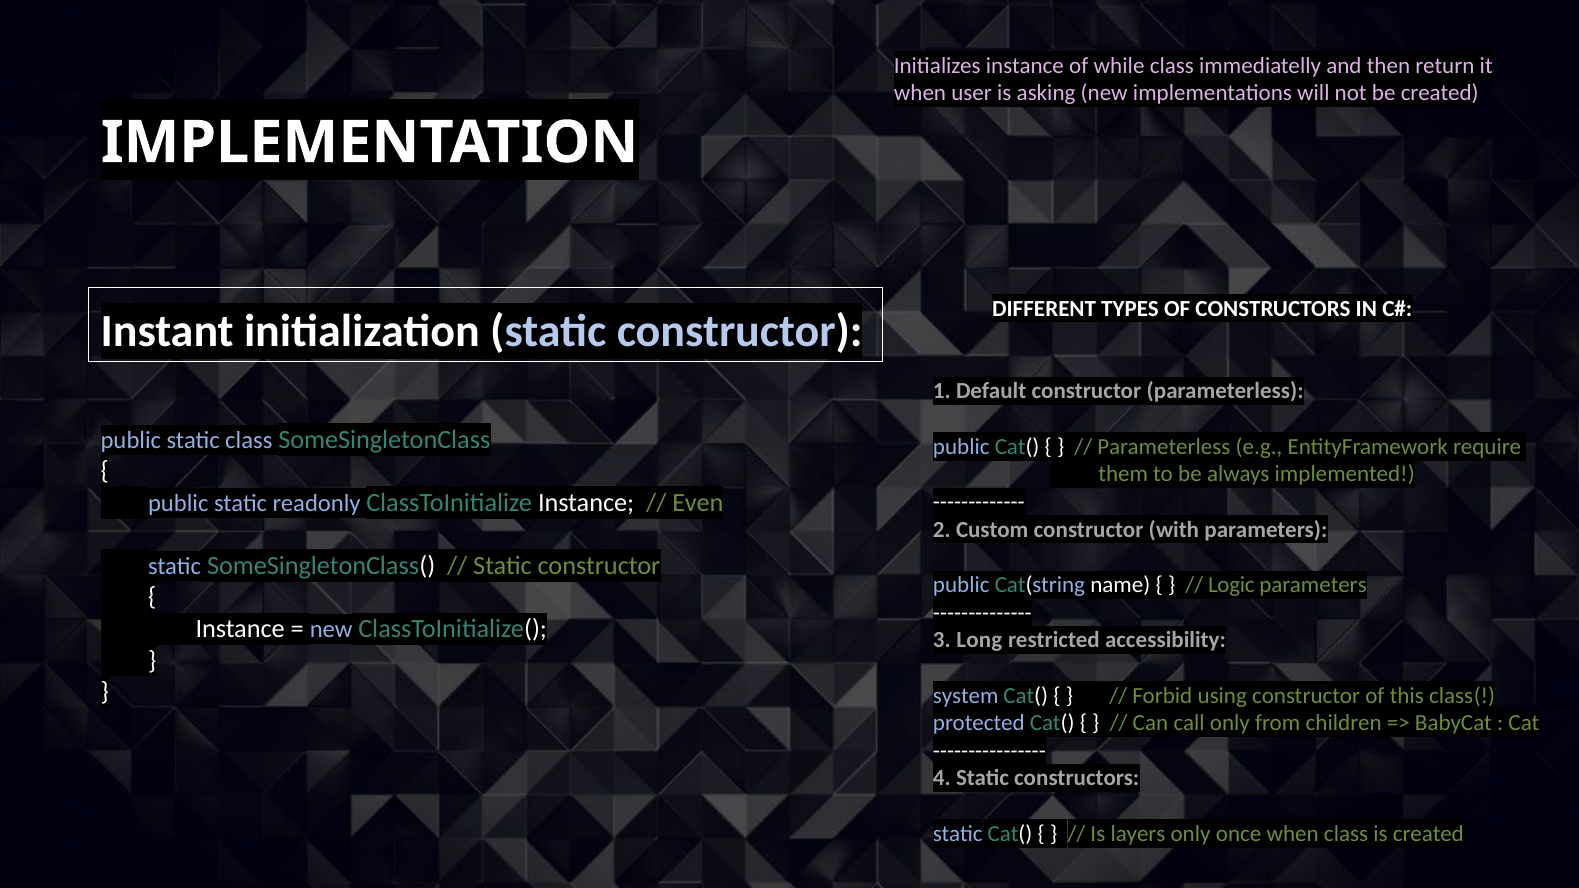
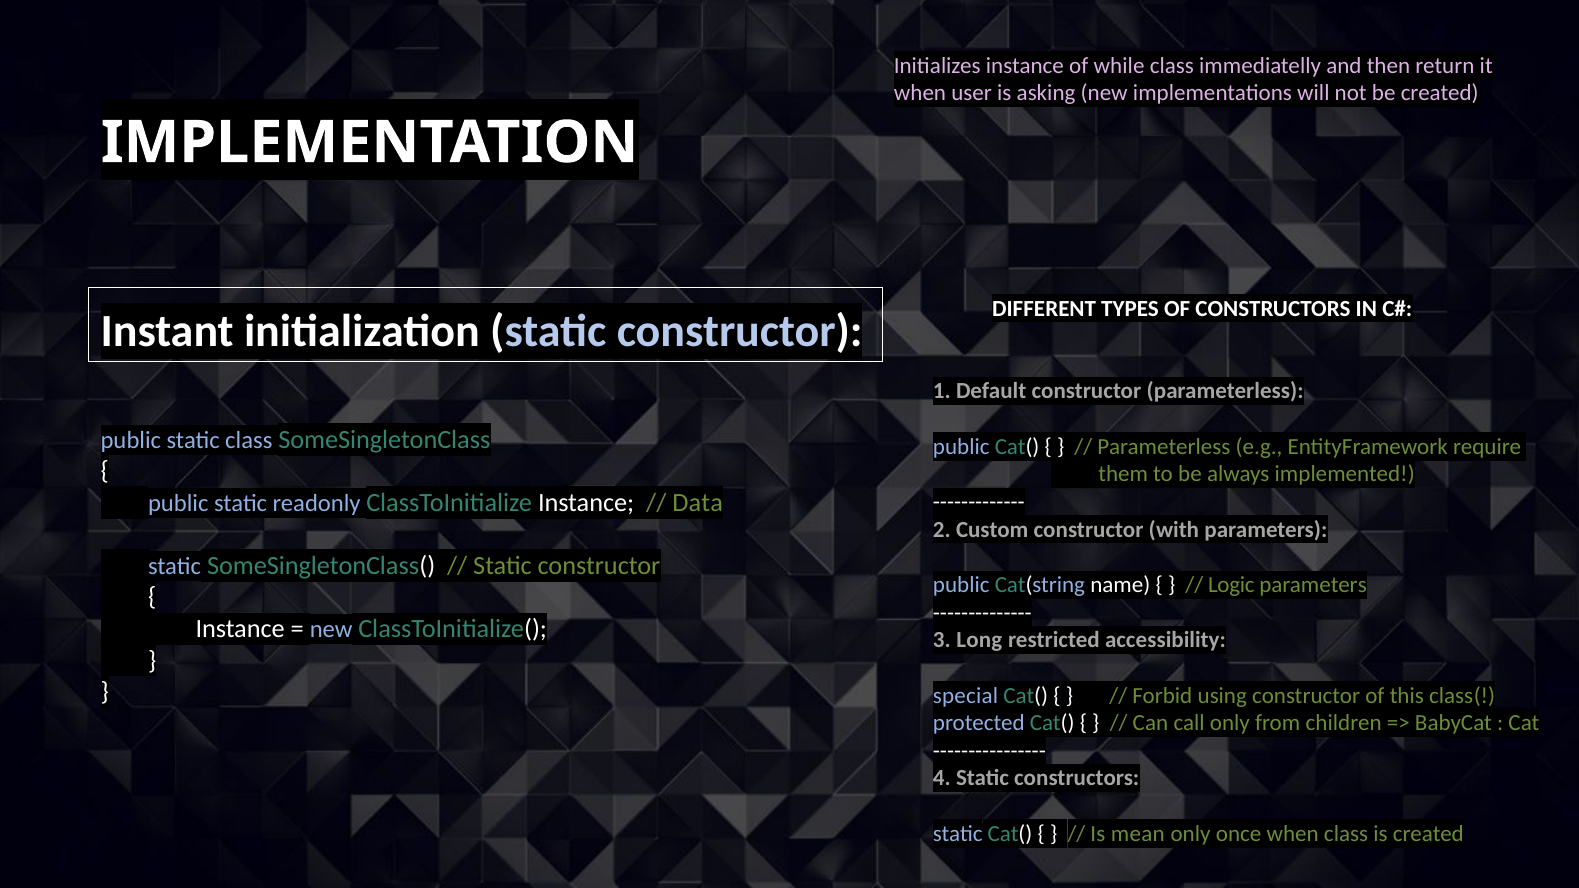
Even: Even -> Data
system: system -> special
layers: layers -> mean
